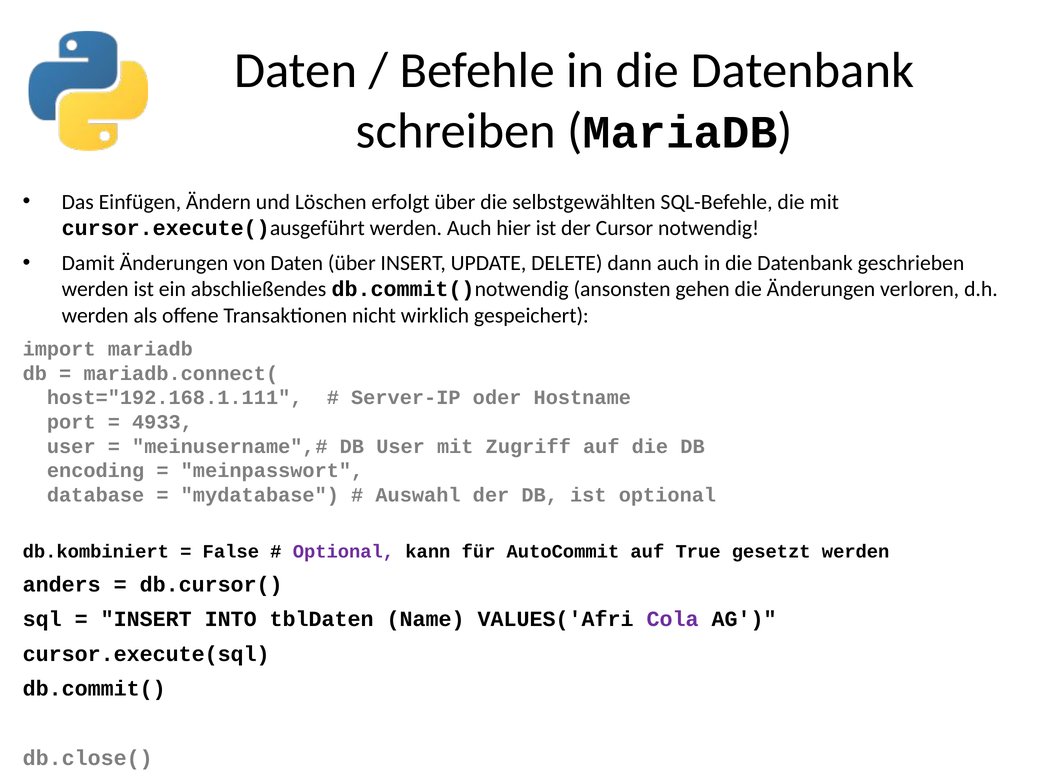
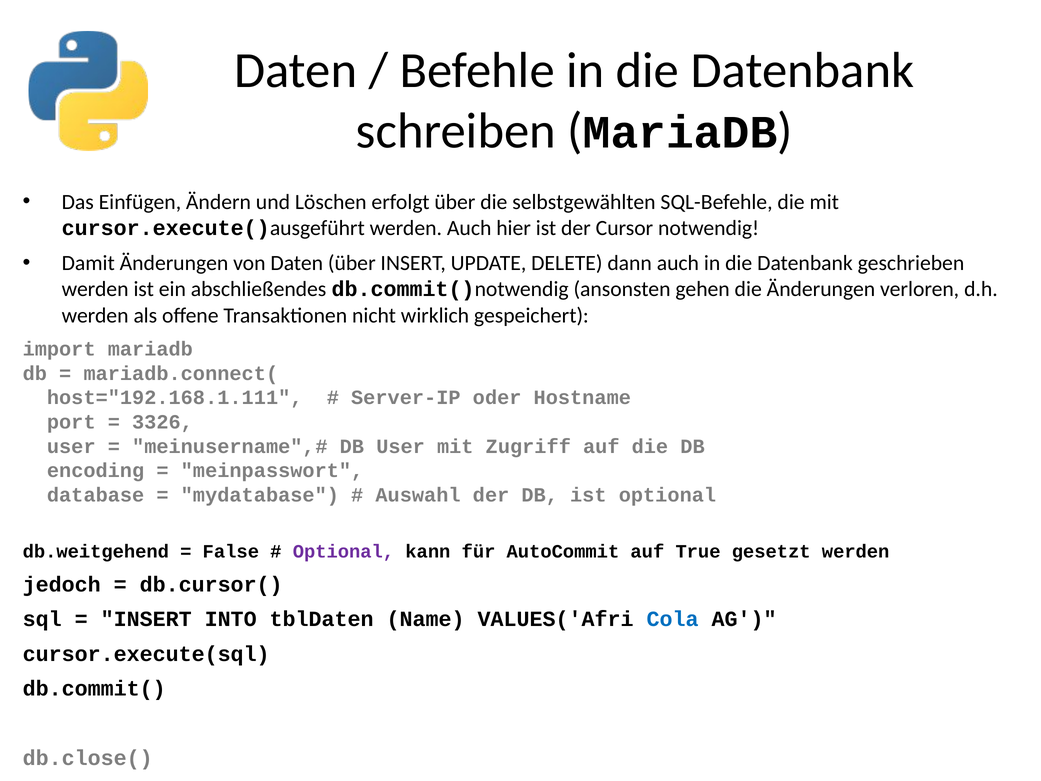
4933: 4933 -> 3326
db.kombiniert: db.kombiniert -> db.weitgehend
anders: anders -> jedoch
Cola colour: purple -> blue
